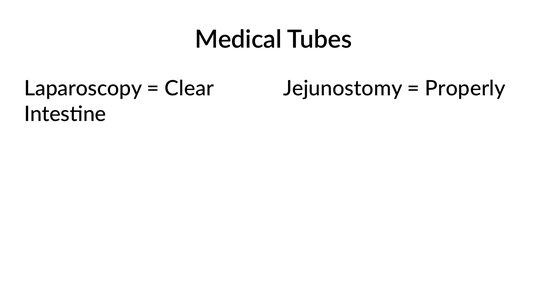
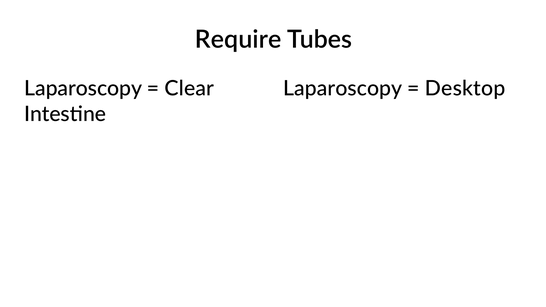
Medical: Medical -> Require
Jejunostomy at (343, 89): Jejunostomy -> Laparoscopy
Properly: Properly -> Desktop
